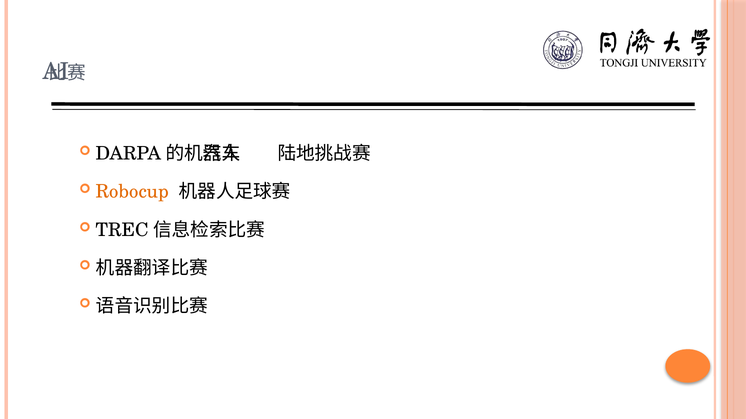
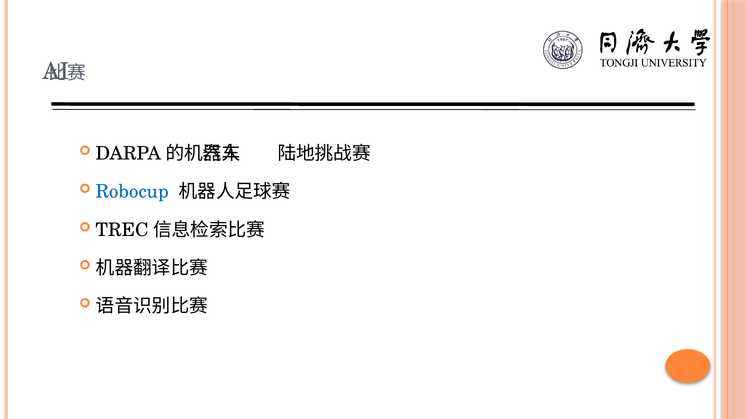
Robocup colour: orange -> blue
